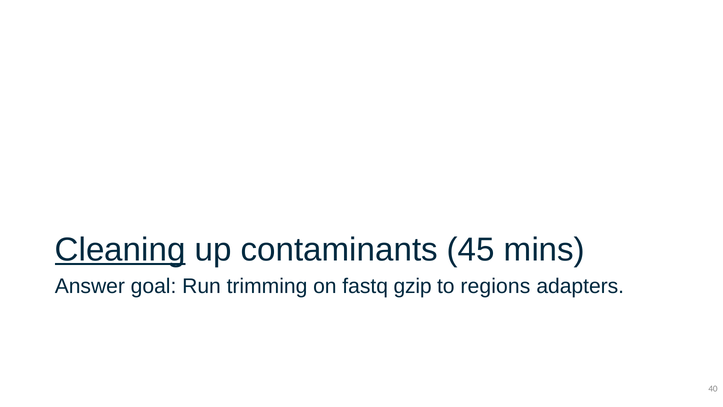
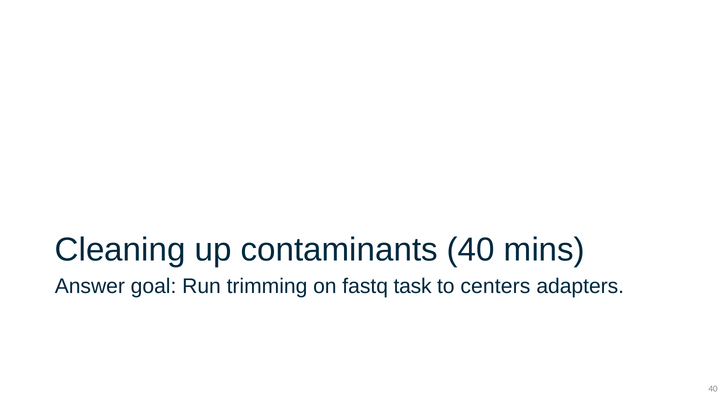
Cleaning underline: present -> none
contaminants 45: 45 -> 40
gzip: gzip -> task
regions: regions -> centers
